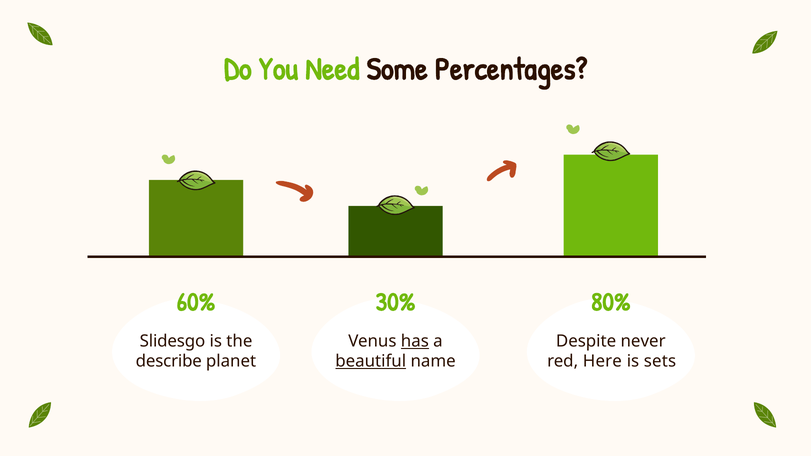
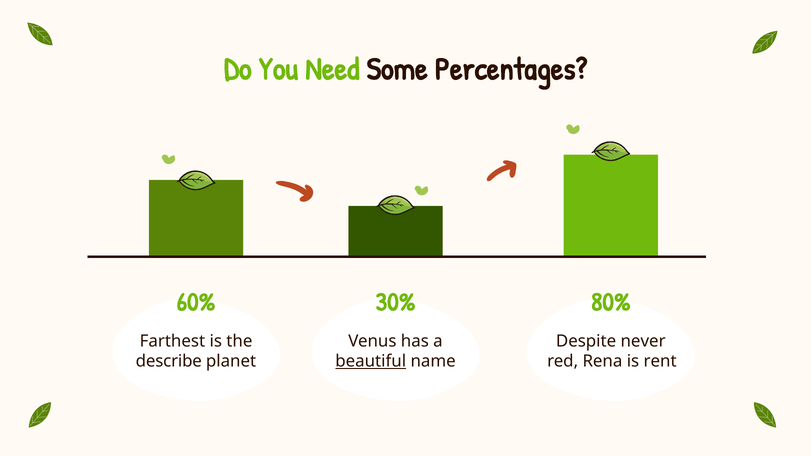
Slidesgo: Slidesgo -> Farthest
has underline: present -> none
Here: Here -> Rena
sets: sets -> rent
